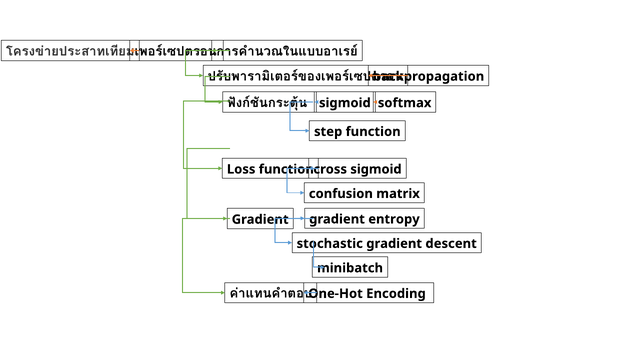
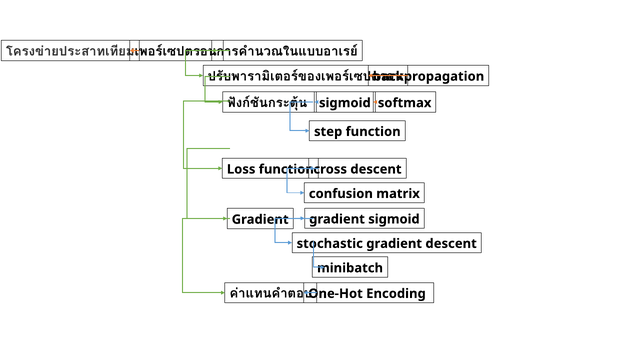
cross sigmoid: sigmoid -> descent
gradient entropy: entropy -> sigmoid
